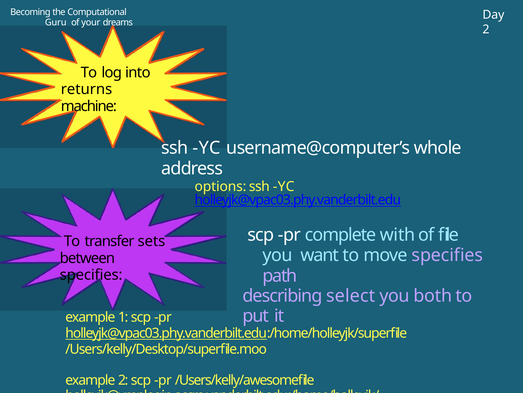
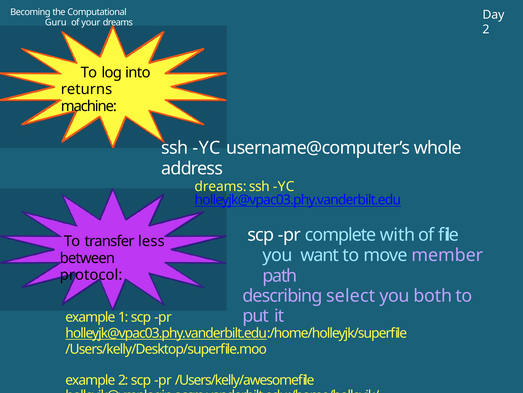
options at (221, 186): options -> dreams
sets: sets -> less
move specifies: specifies -> member
specifies at (91, 275): specifies -> protocol
